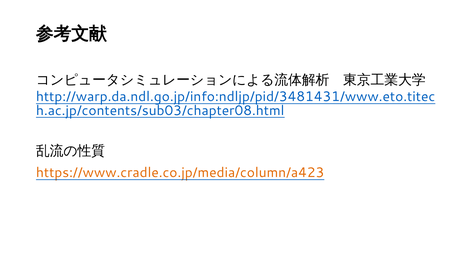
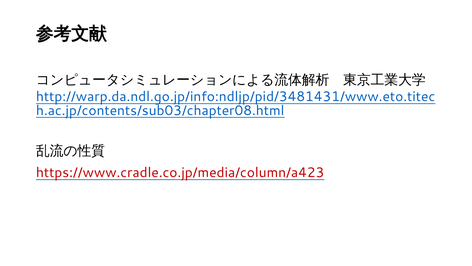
https://www.cradle.co.jp/media/column/a423 colour: orange -> red
